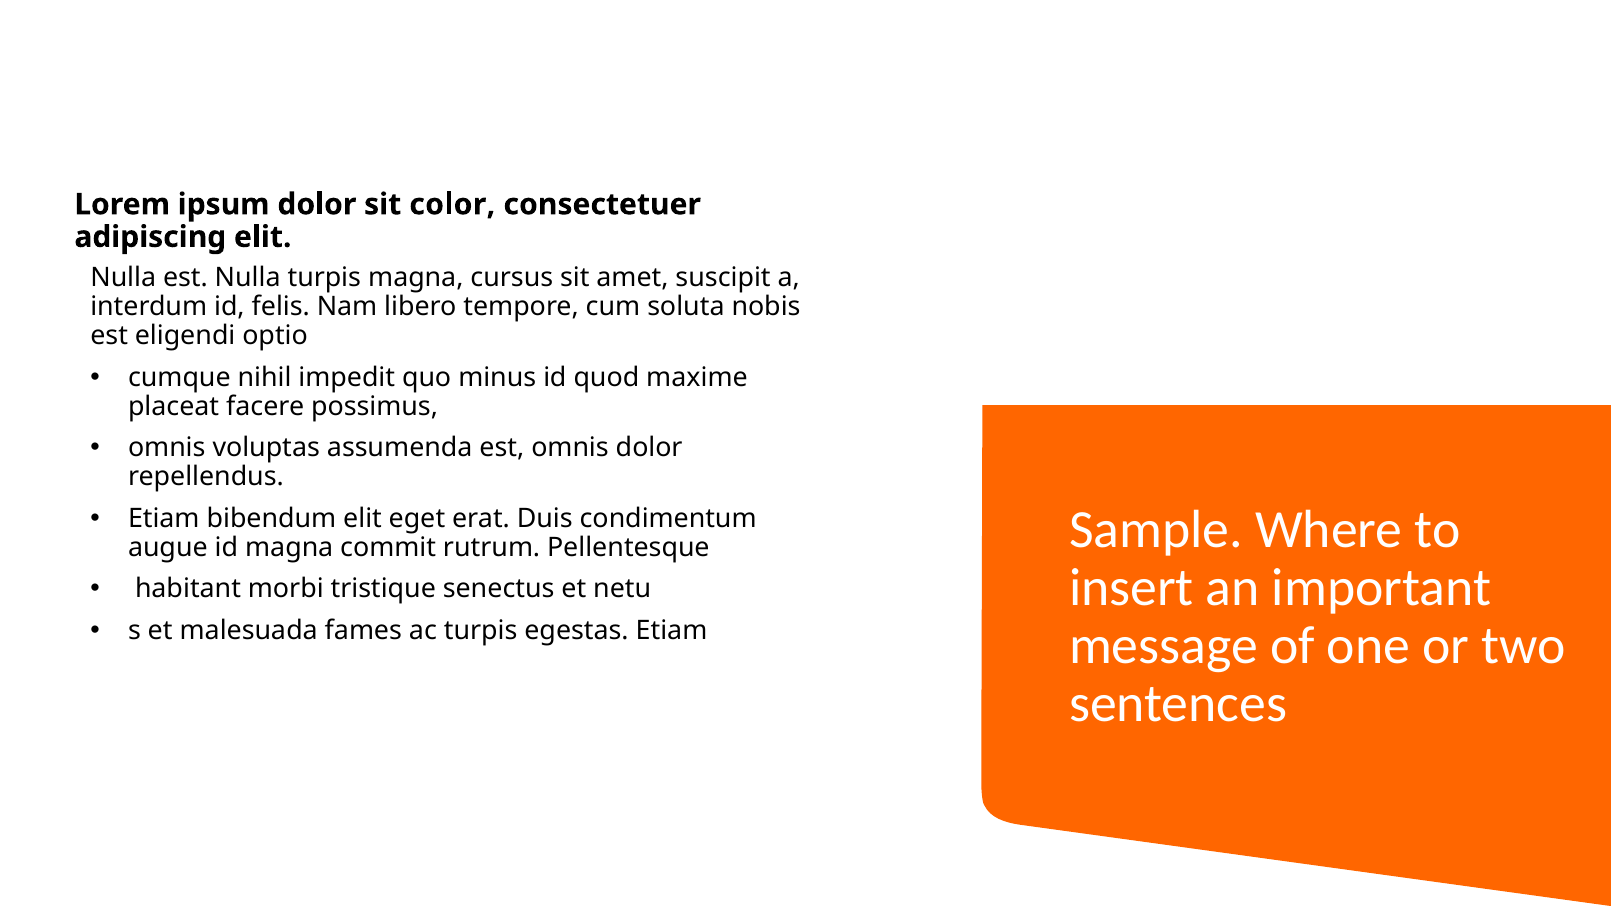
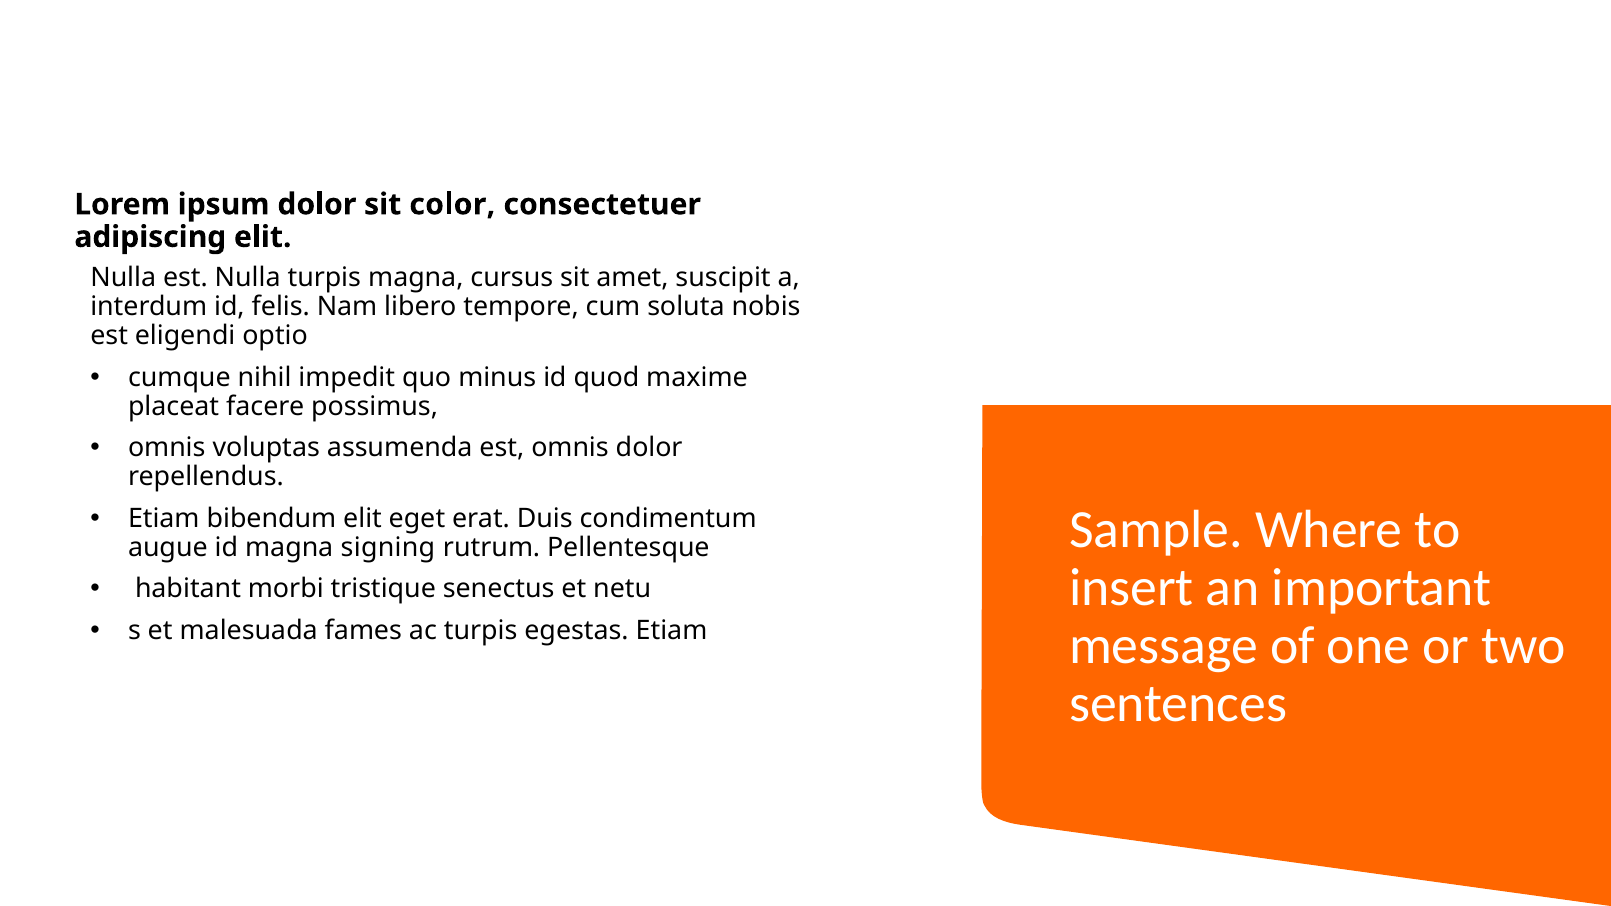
commit: commit -> signing
